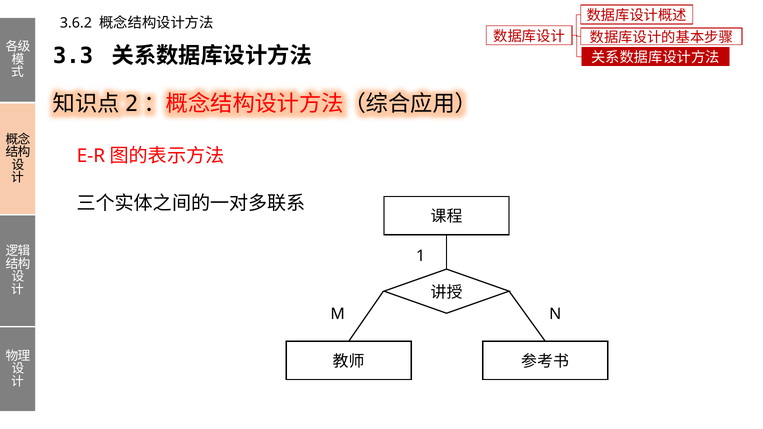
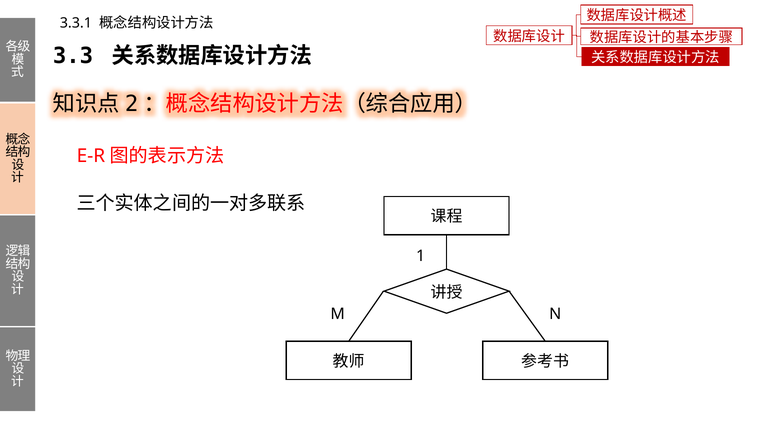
3.6.2: 3.6.2 -> 3.3.1
